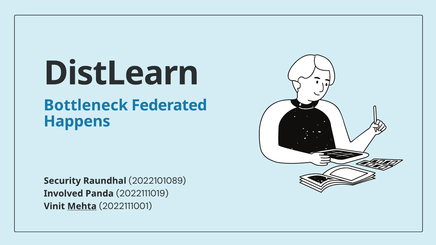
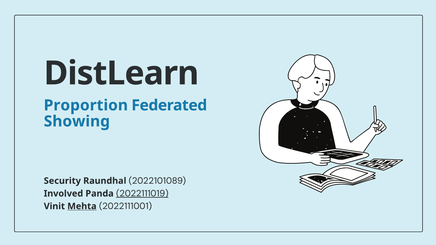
Bottleneck: Bottleneck -> Proportion
Happens: Happens -> Showing
2022111019 underline: none -> present
